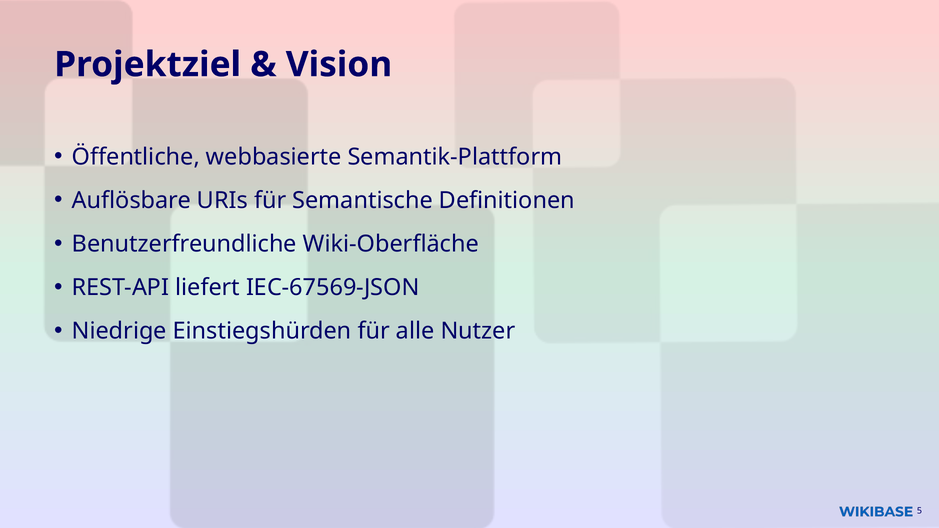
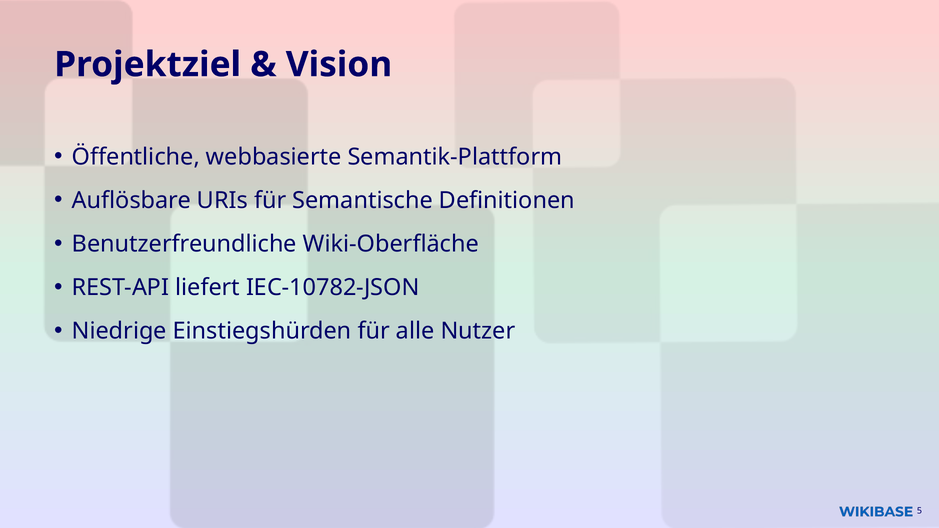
IEC-67569-JSON: IEC-67569-JSON -> IEC-10782-JSON
